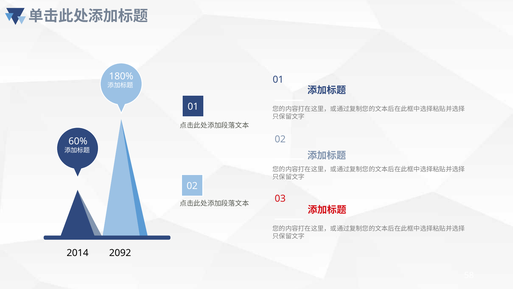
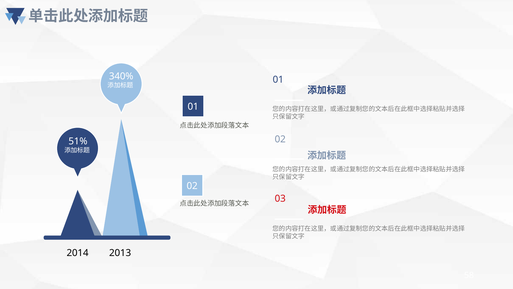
180%: 180% -> 340%
60%: 60% -> 51%
2092: 2092 -> 2013
